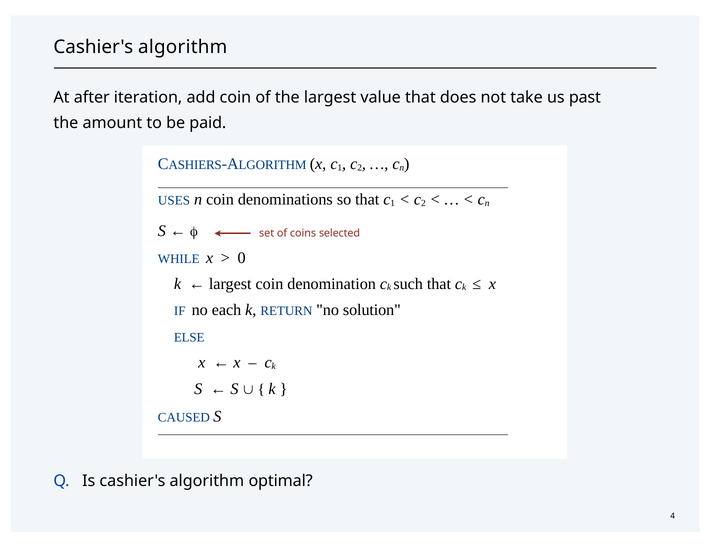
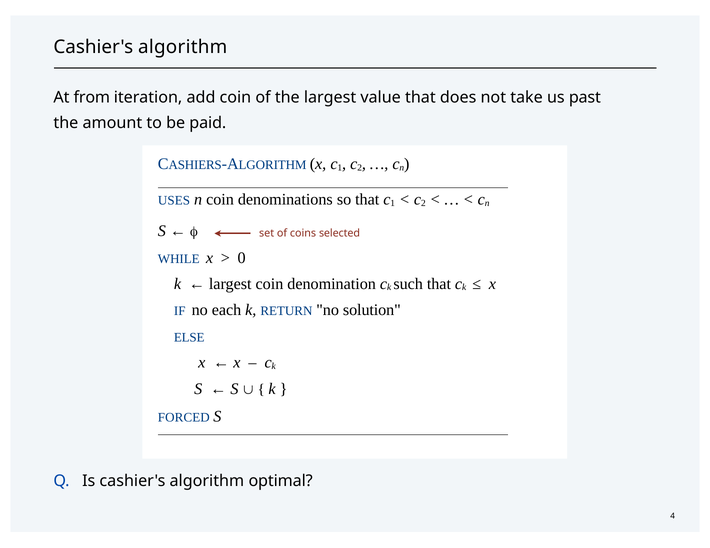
after: after -> from
CAUSED: CAUSED -> FORCED
